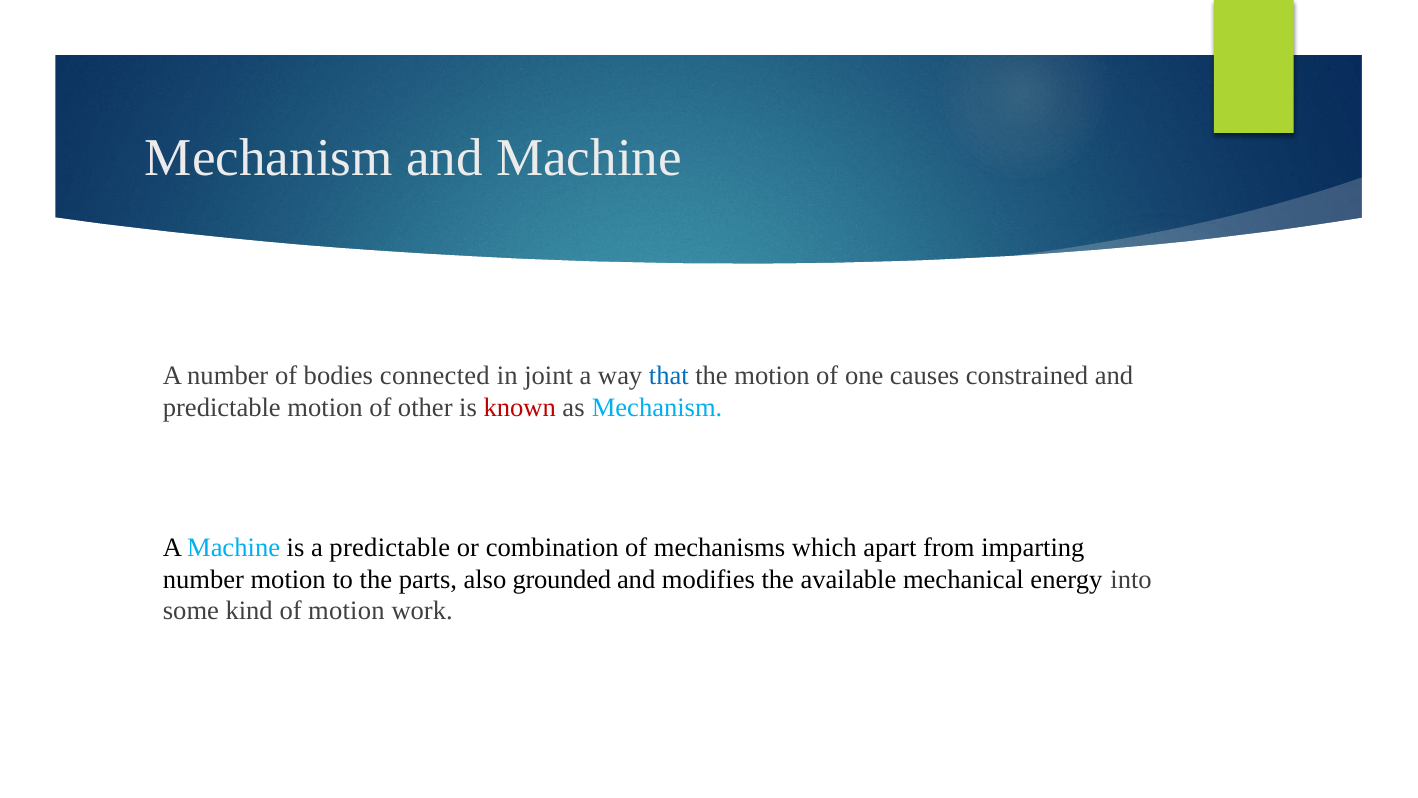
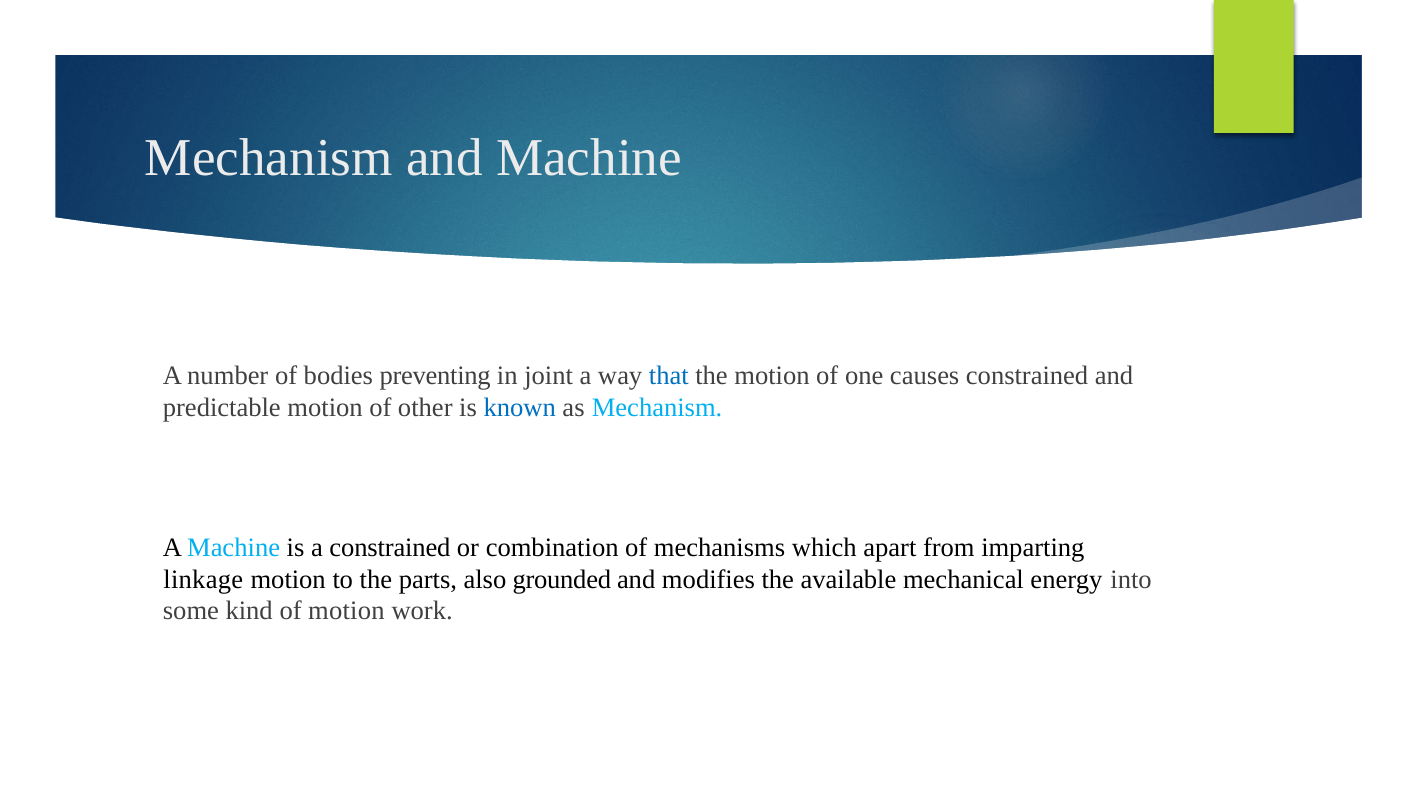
connected: connected -> preventing
known colour: red -> blue
a predictable: predictable -> constrained
number at (203, 579): number -> linkage
